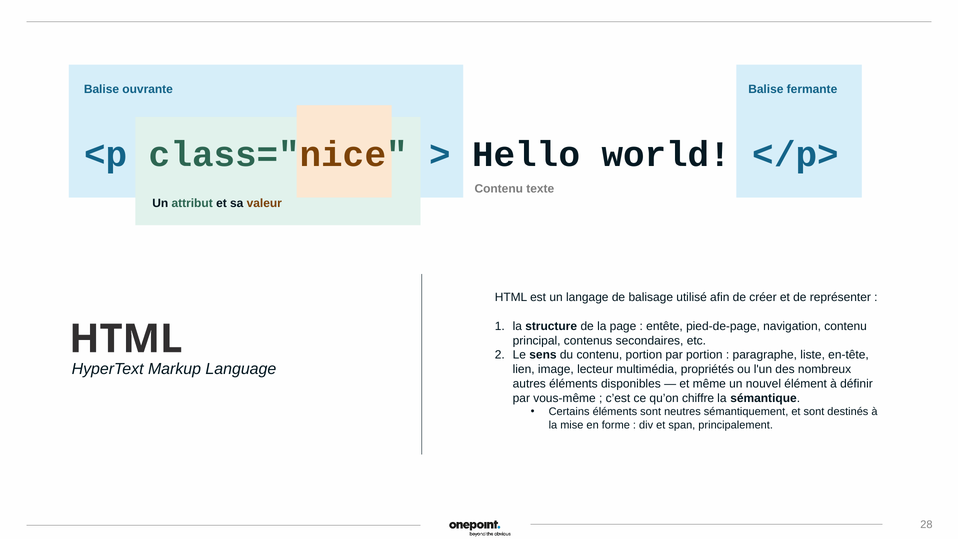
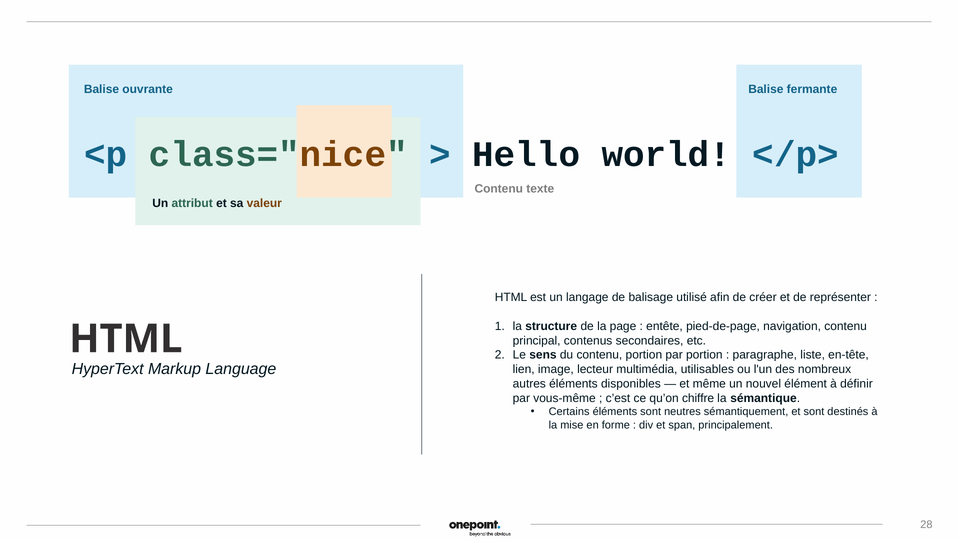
propriétés: propriétés -> utilisables
